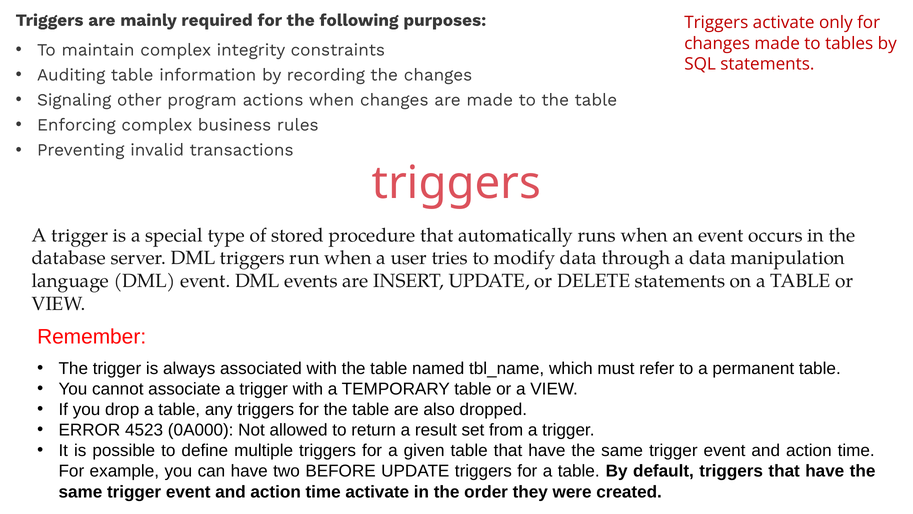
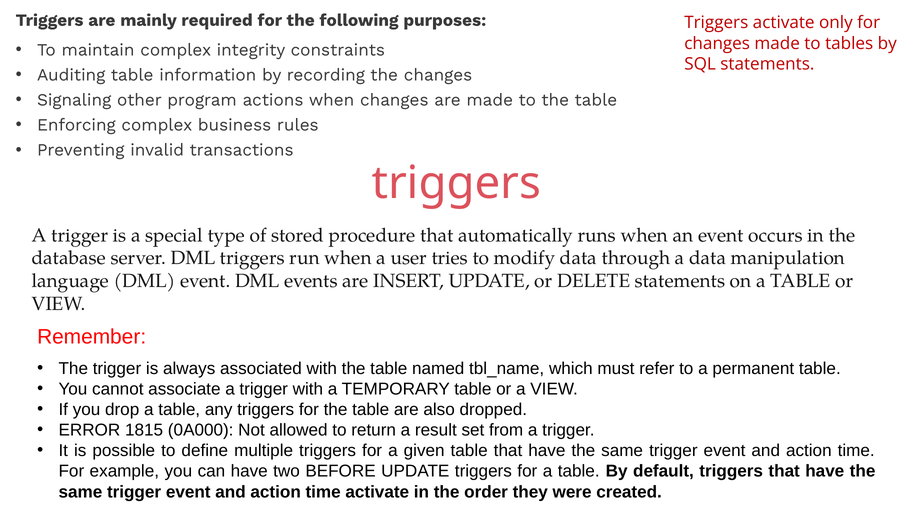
4523: 4523 -> 1815
